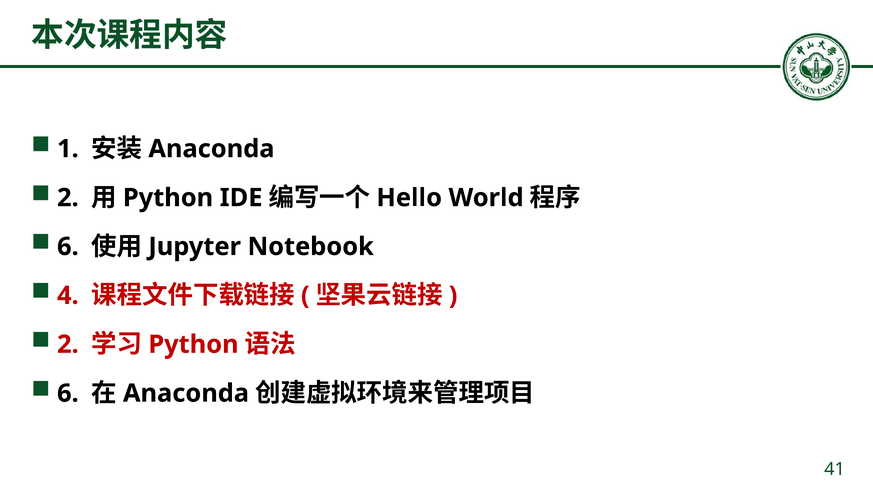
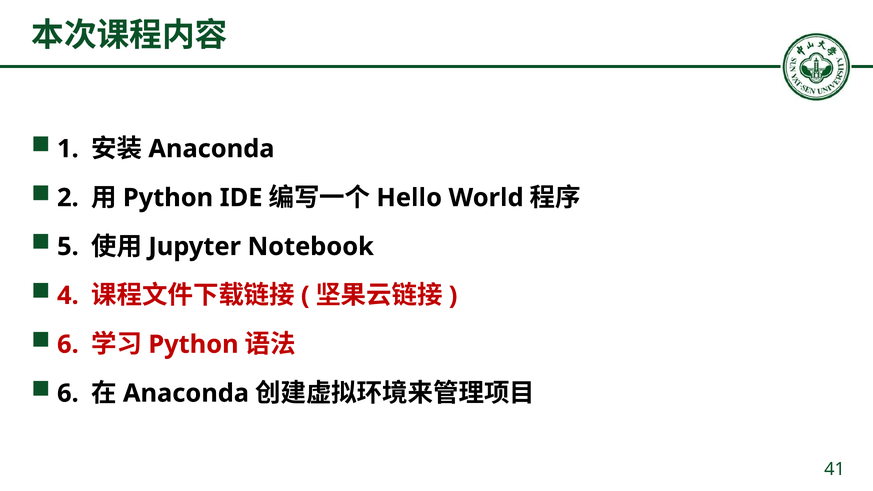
6 at (68, 247): 6 -> 5
2 at (68, 344): 2 -> 6
